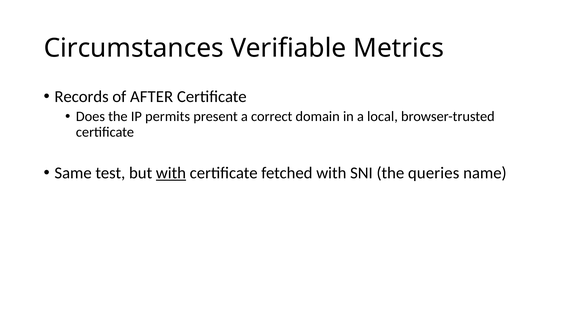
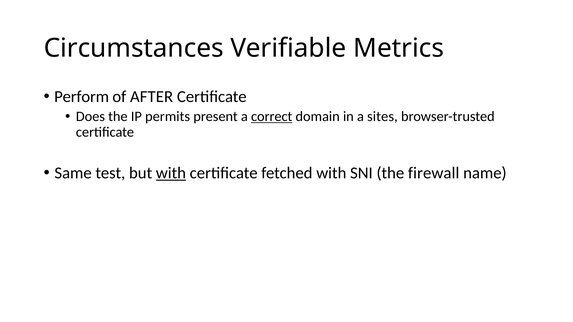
Records: Records -> Perform
correct underline: none -> present
local: local -> sites
queries: queries -> firewall
